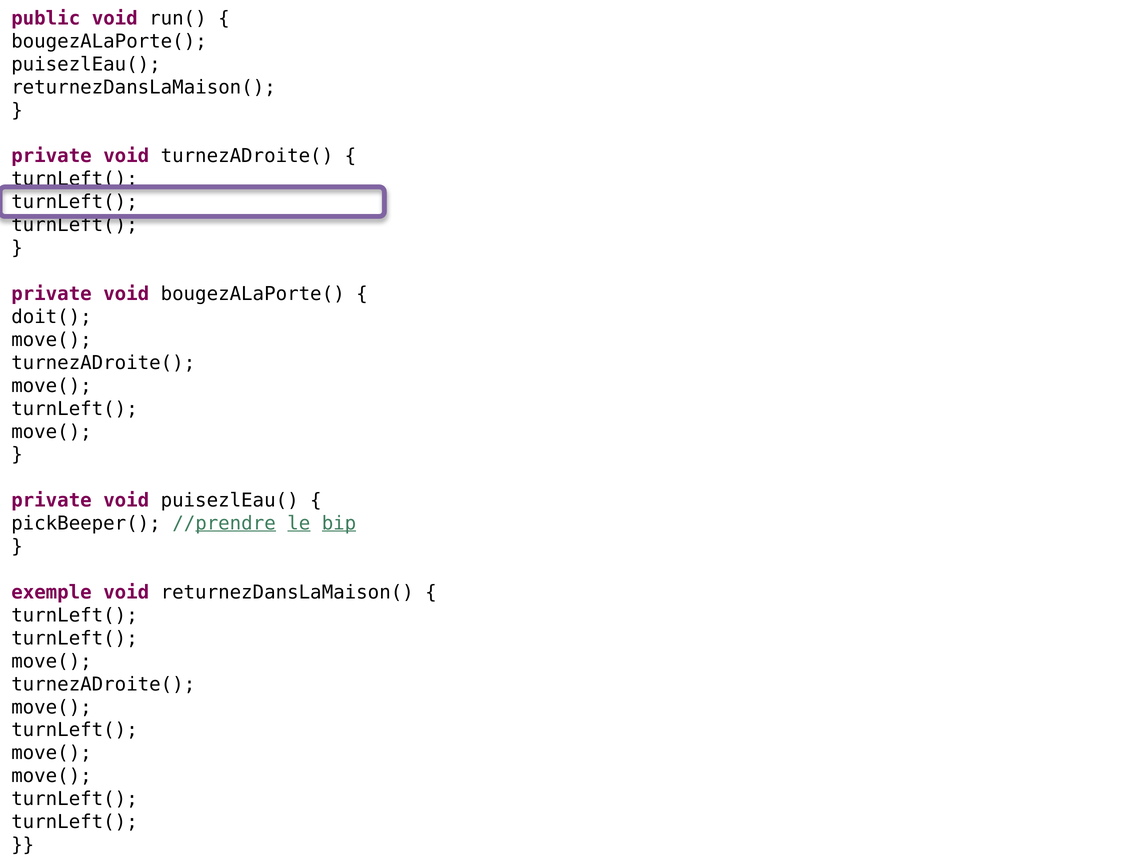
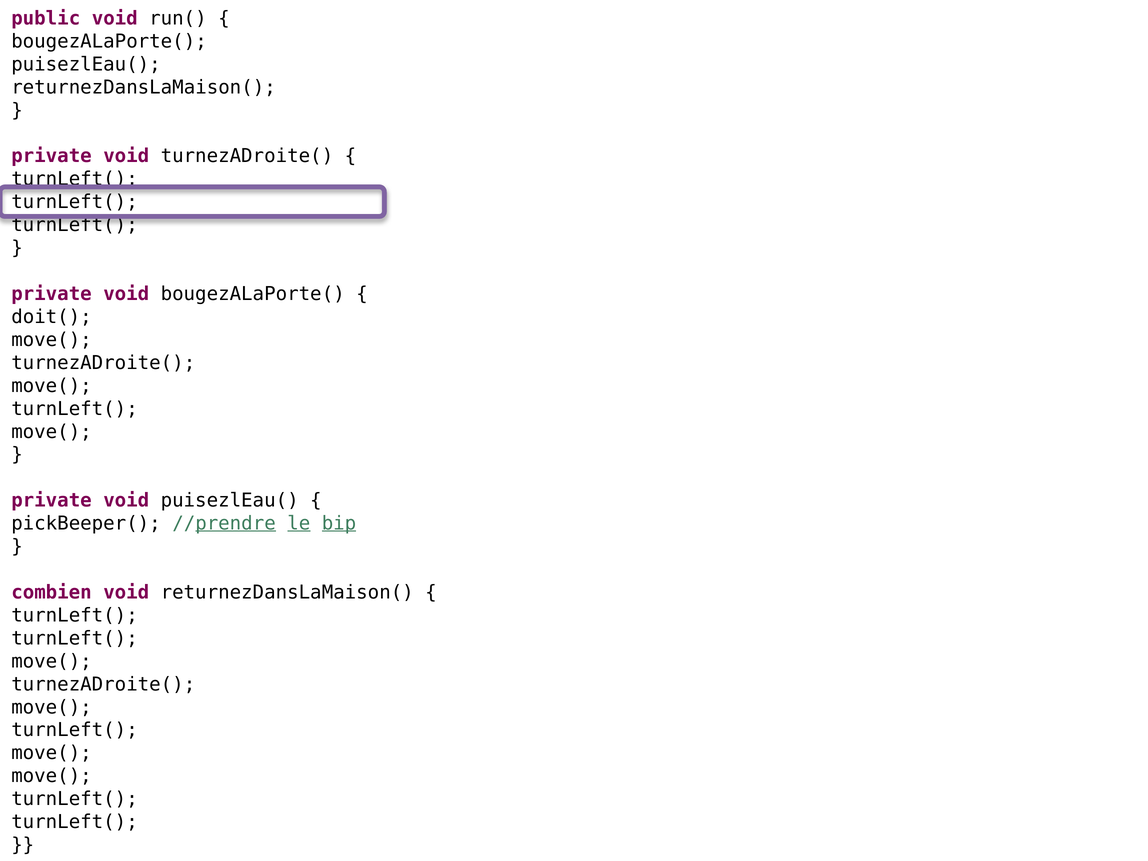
exemple: exemple -> combien
